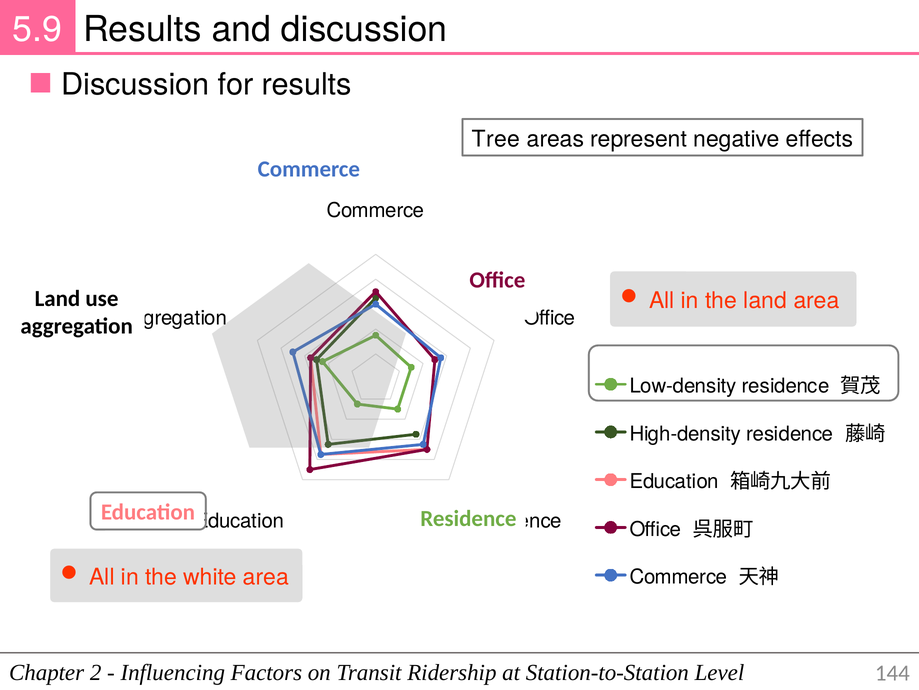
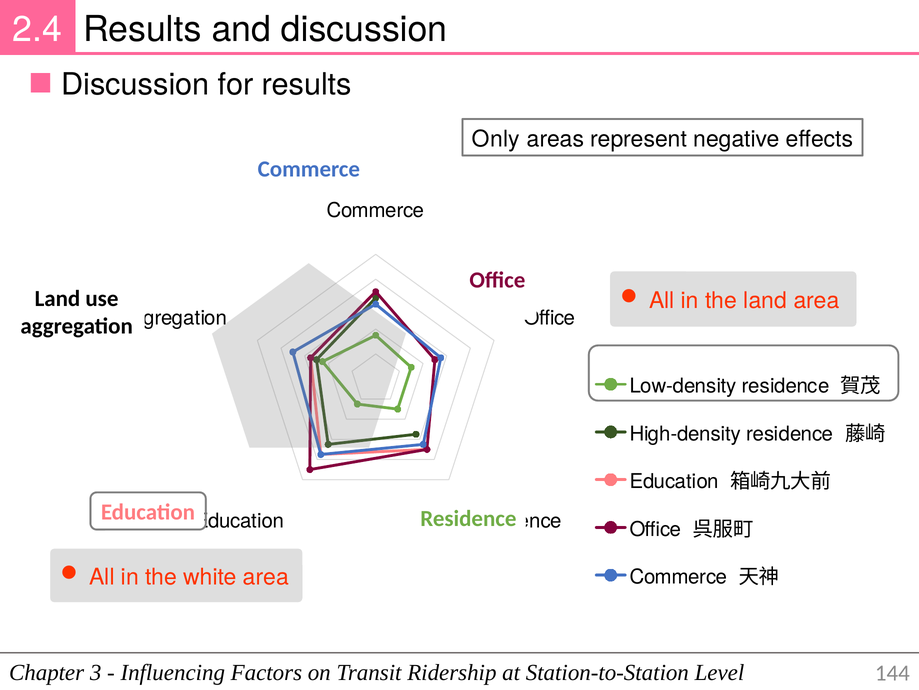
5.9: 5.9 -> 2.4
Tree: Tree -> Only
2: 2 -> 3
